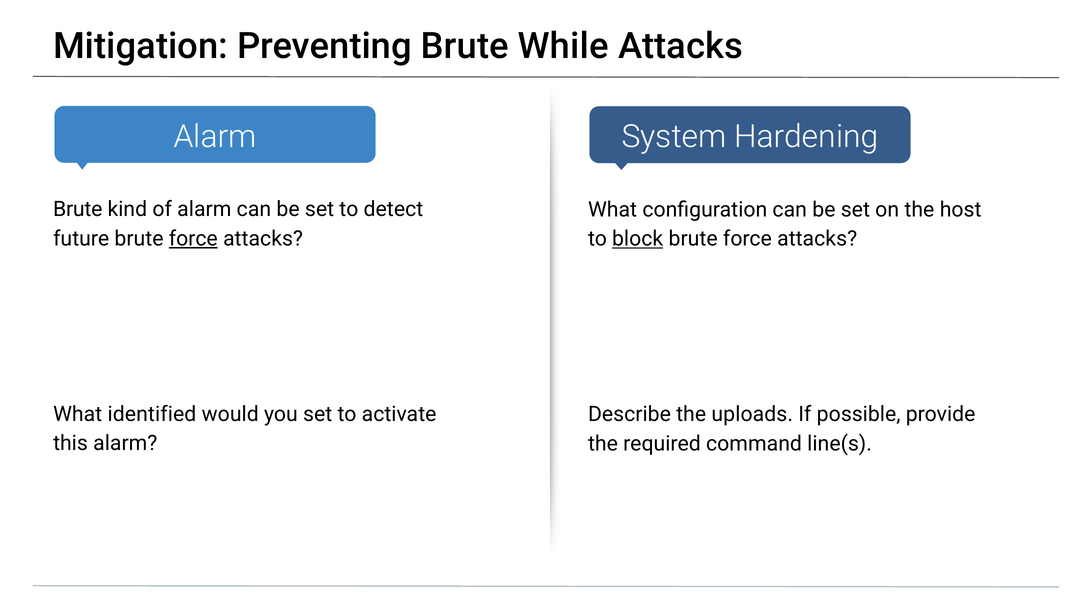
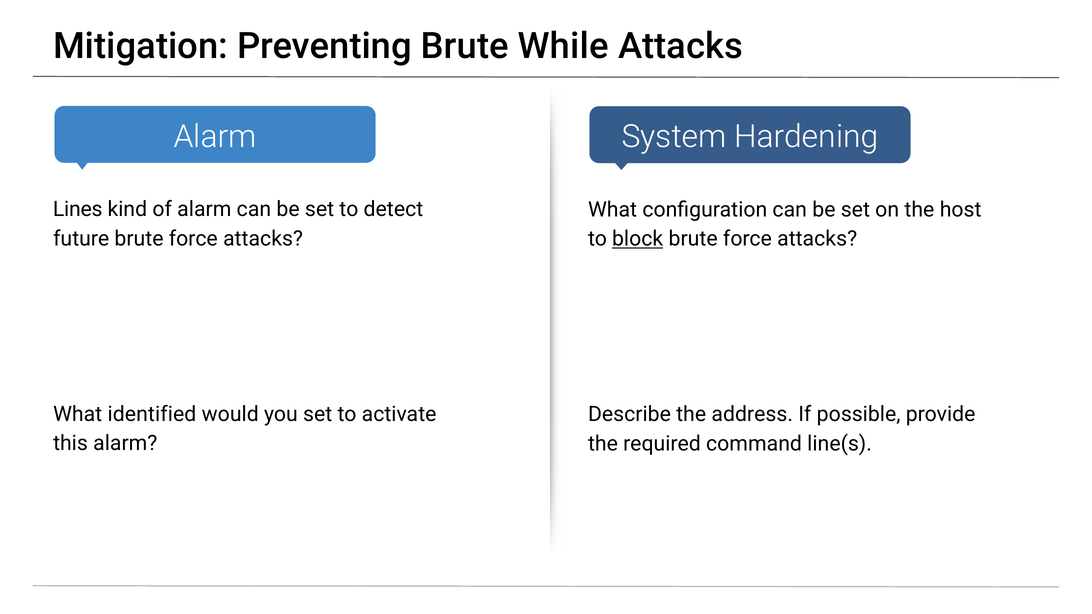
Brute at (78, 209): Brute -> Lines
force at (193, 239) underline: present -> none
uploads: uploads -> address
